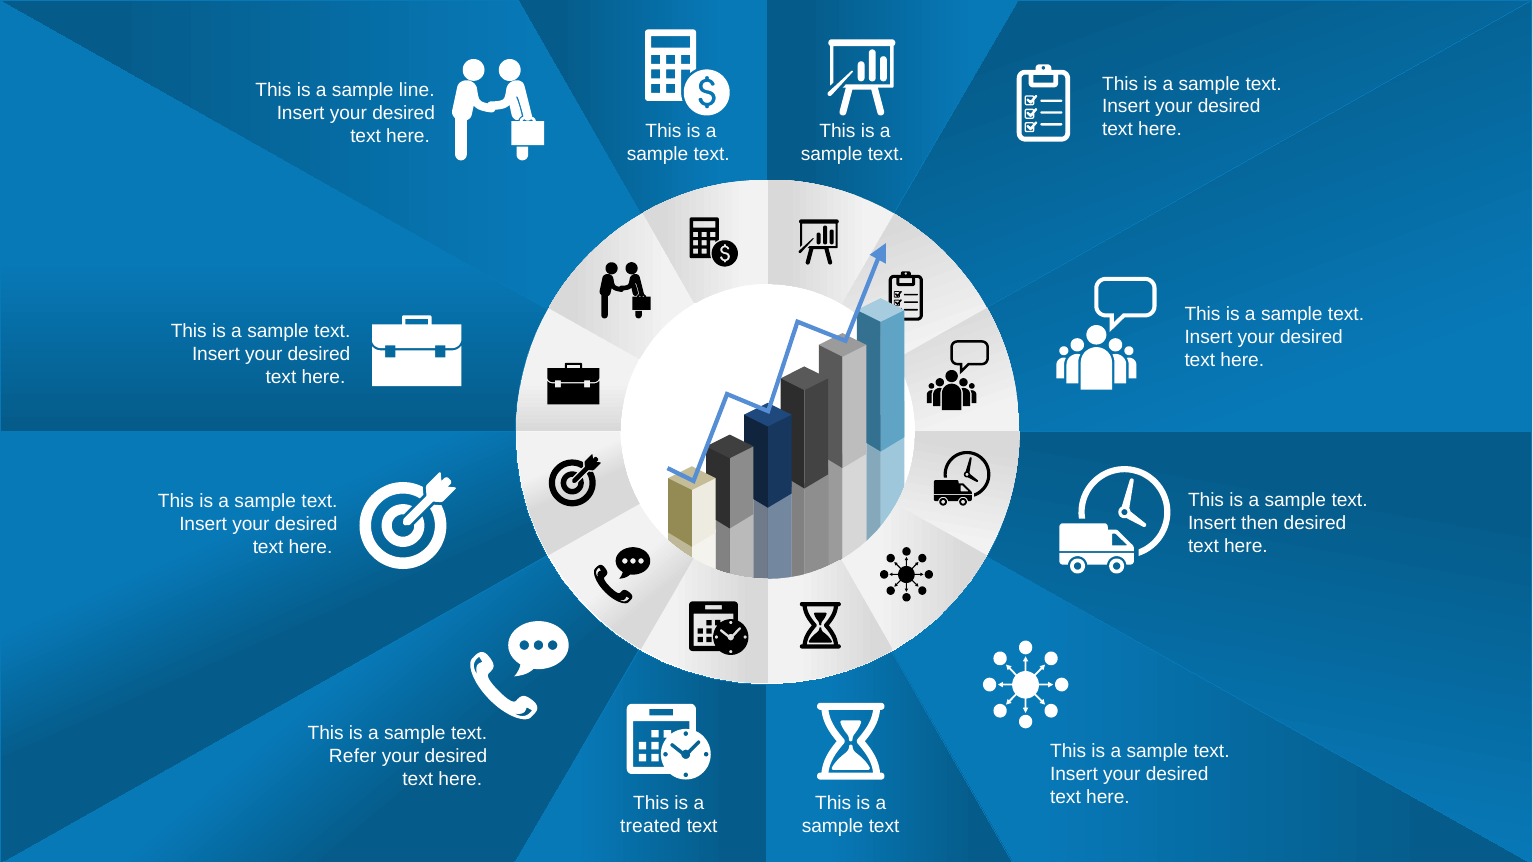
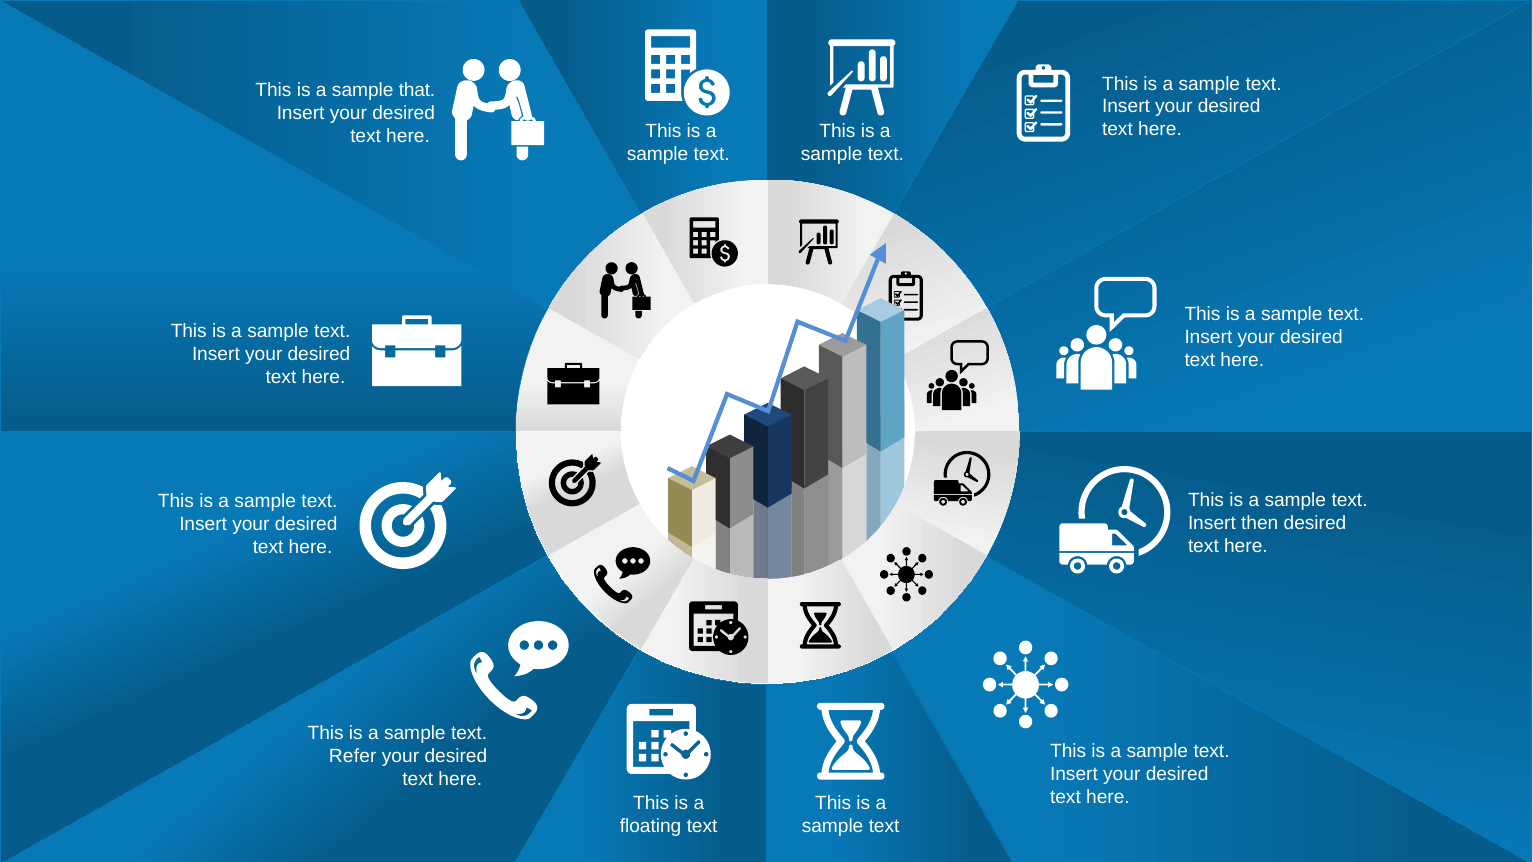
line: line -> that
treated: treated -> floating
